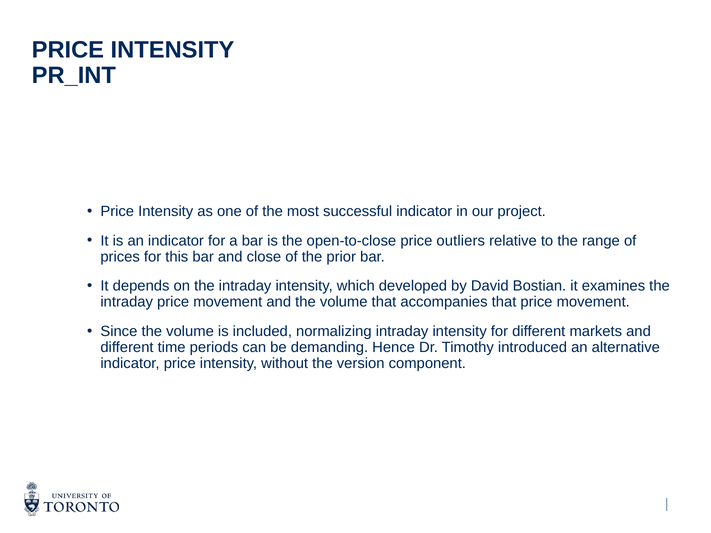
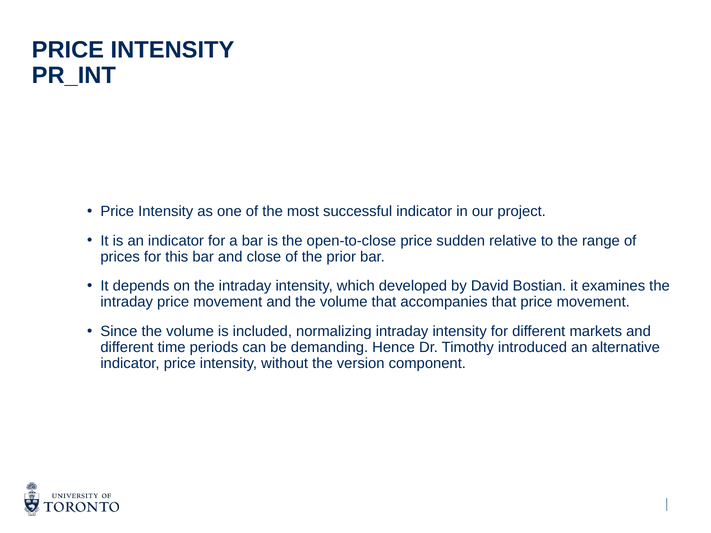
outliers: outliers -> sudden
